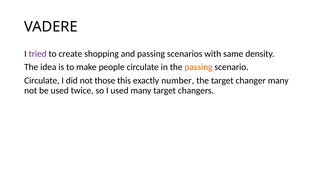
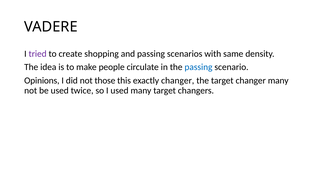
passing at (198, 67) colour: orange -> blue
Circulate at (42, 80): Circulate -> Opinions
exactly number: number -> changer
